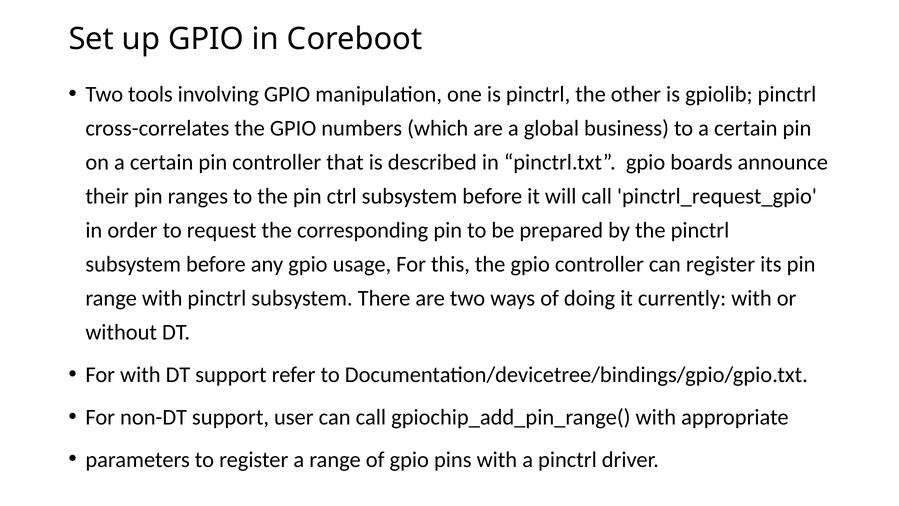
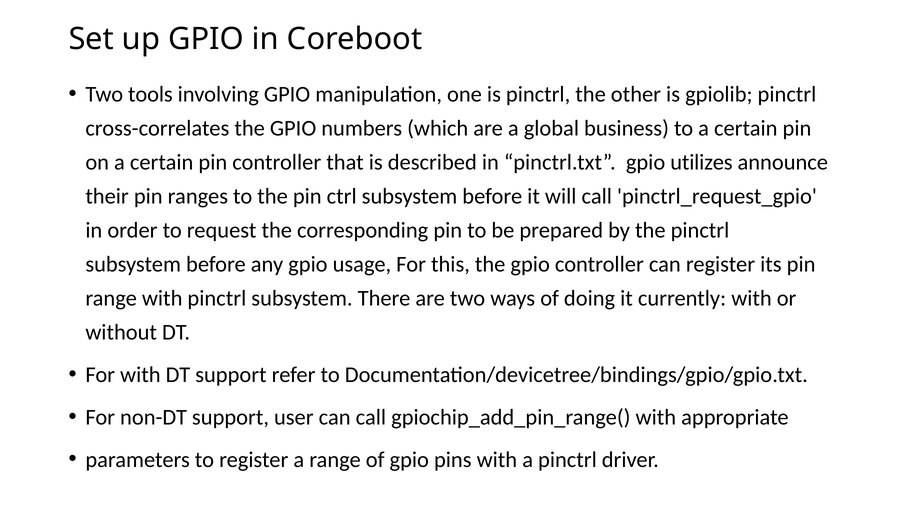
boards: boards -> utilizes
